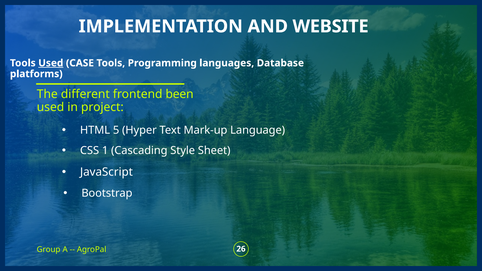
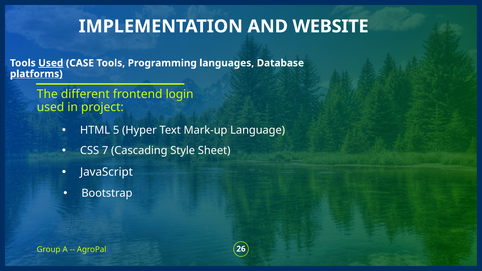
platforms underline: none -> present
been: been -> login
1: 1 -> 7
